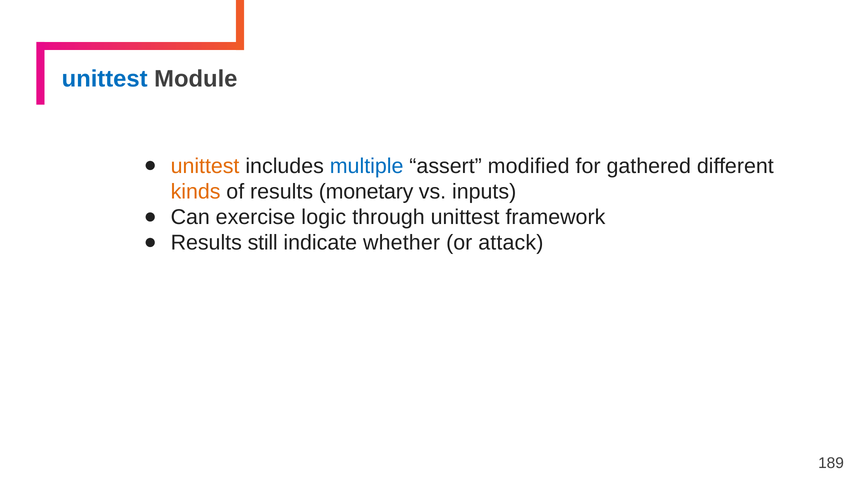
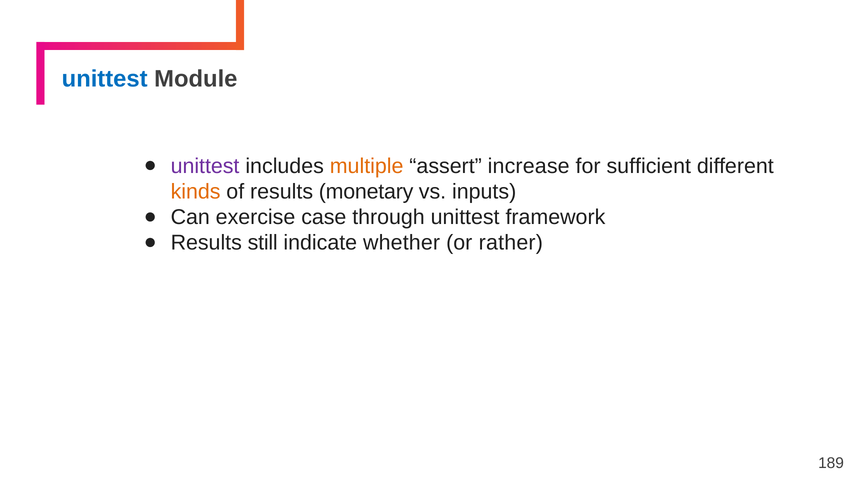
unittest at (205, 166) colour: orange -> purple
multiple colour: blue -> orange
modified: modified -> increase
gathered: gathered -> sufficient
logic: logic -> case
attack: attack -> rather
